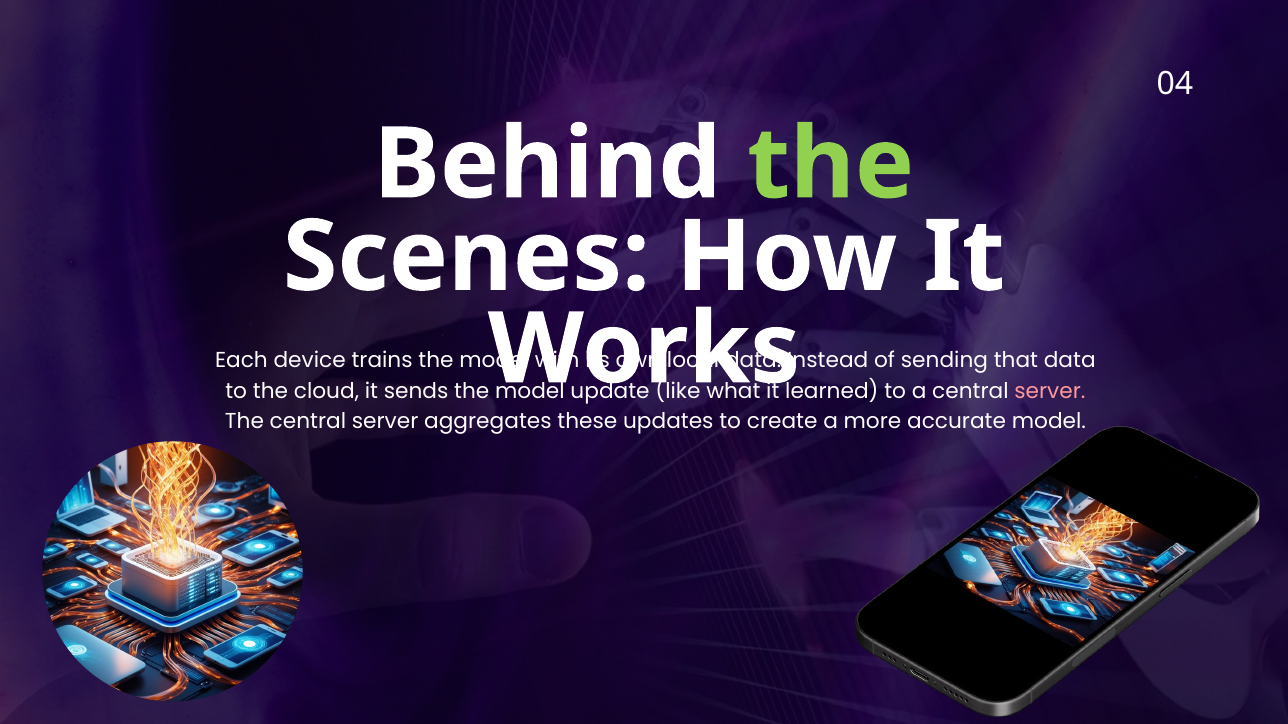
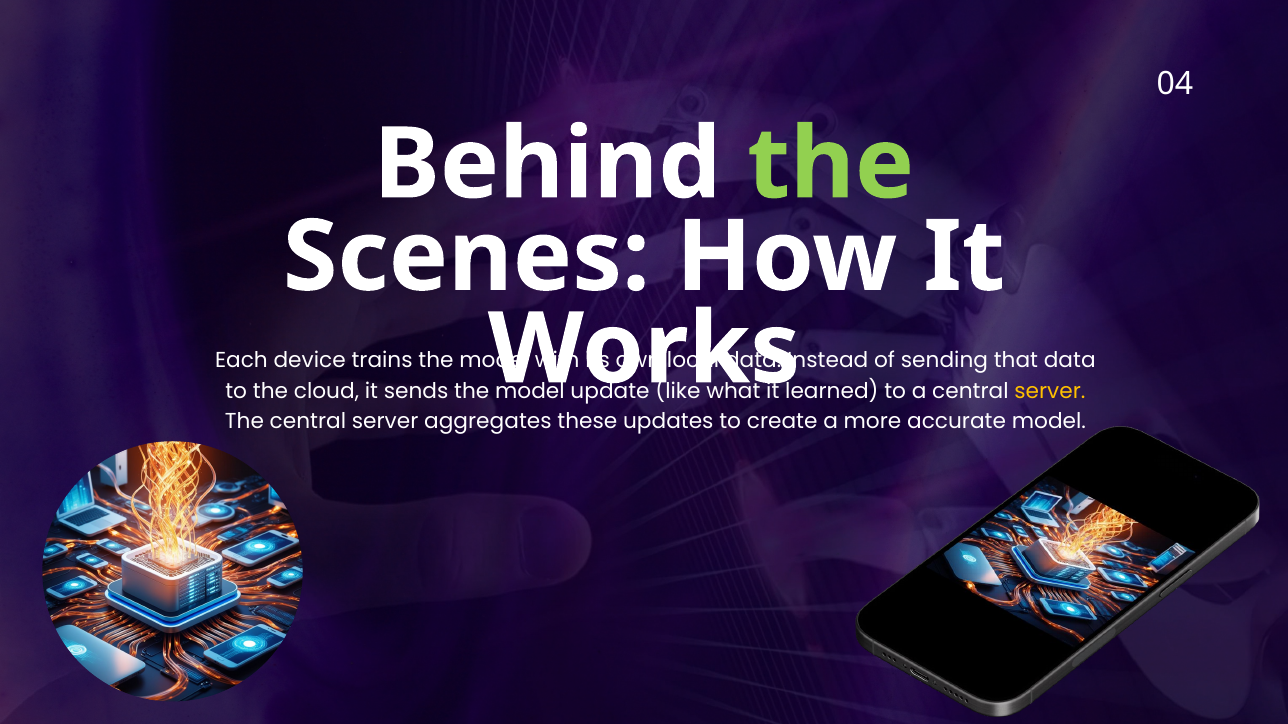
server at (1050, 391) colour: pink -> yellow
